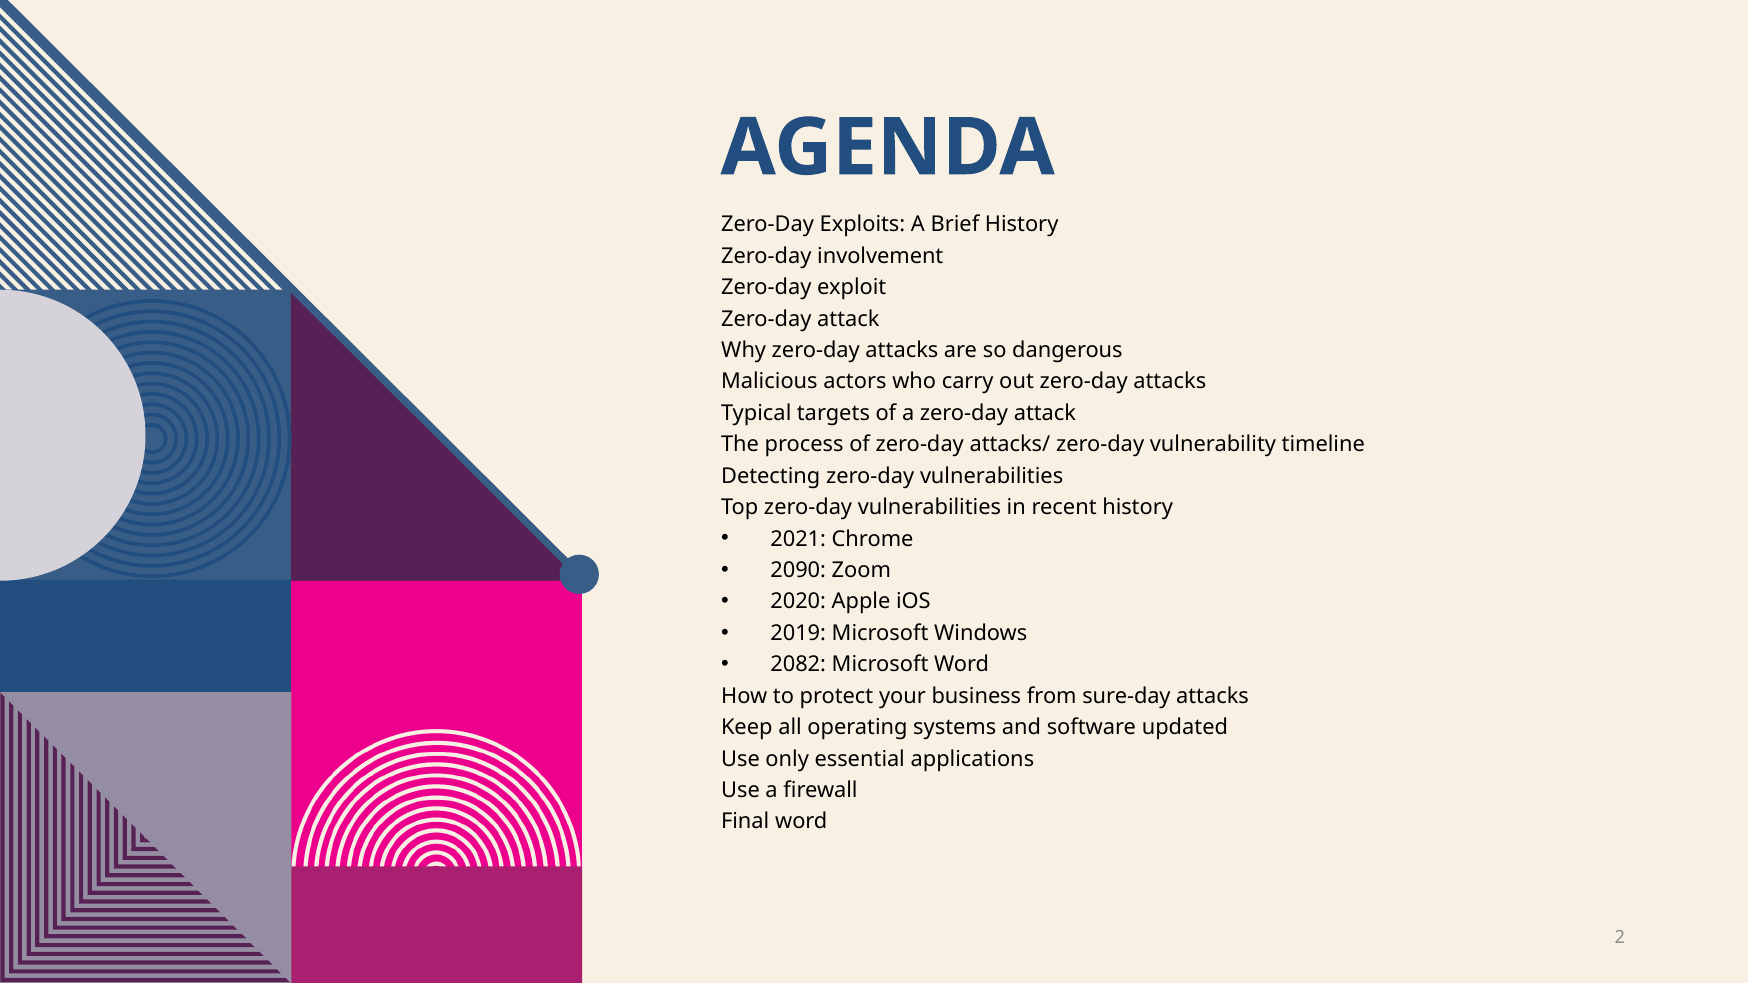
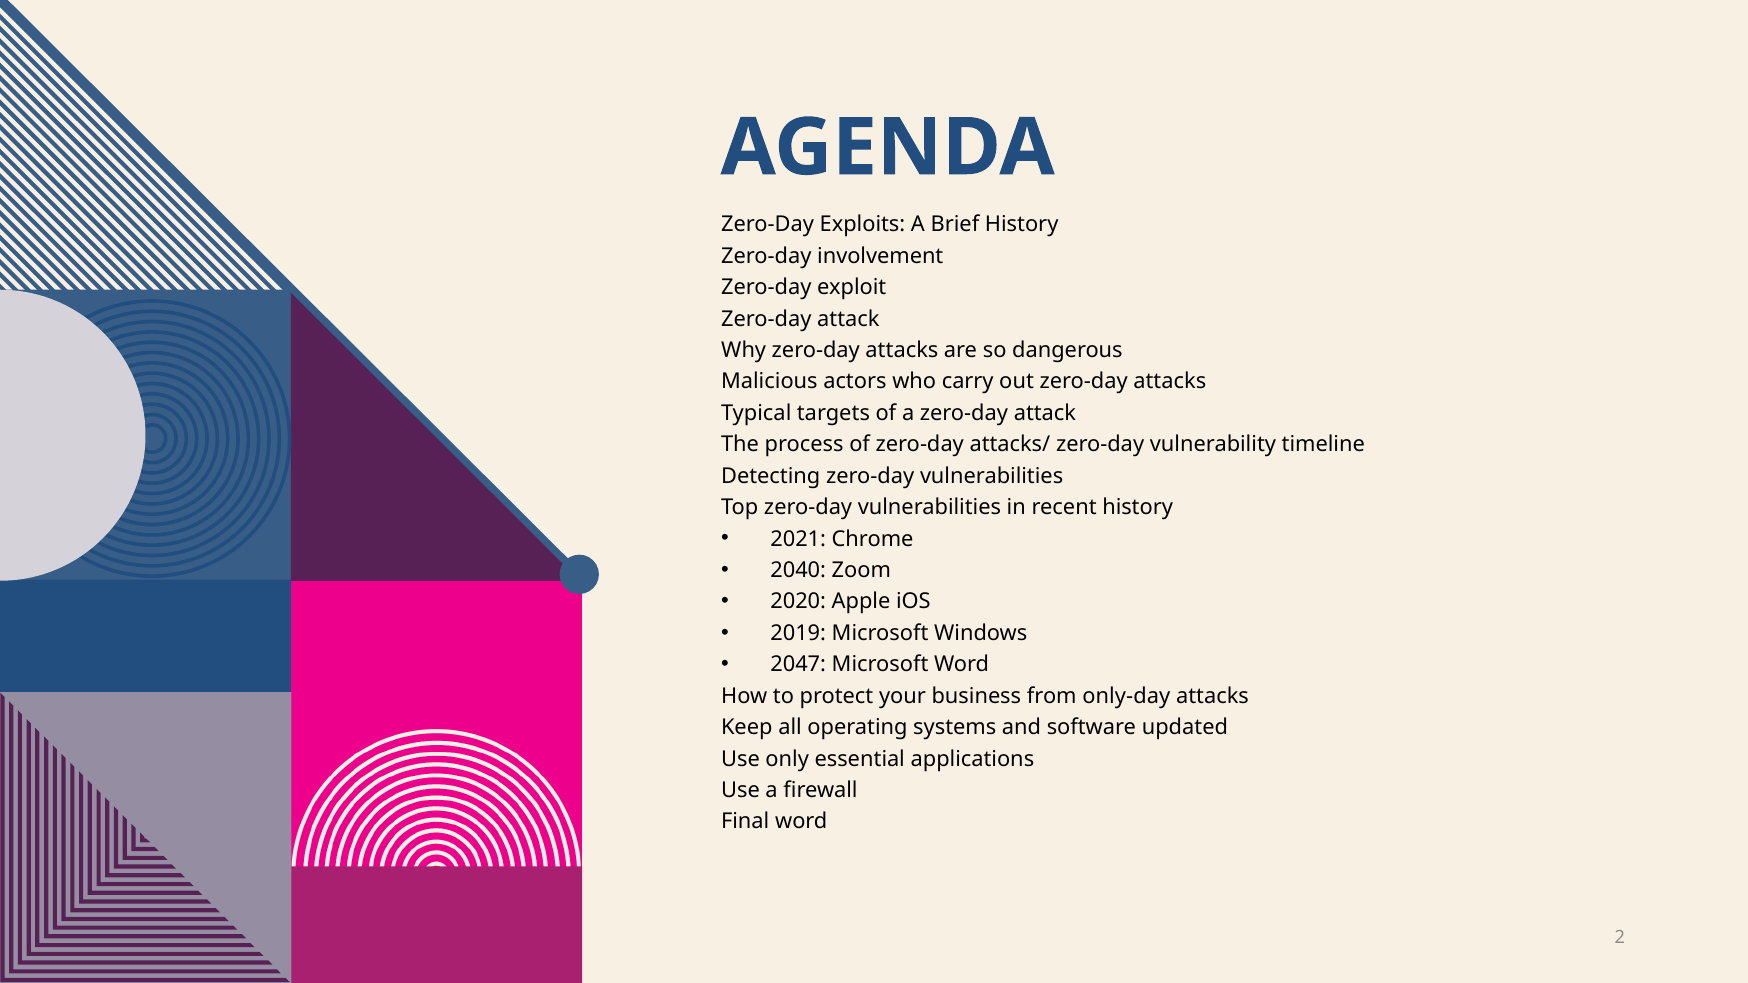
2090: 2090 -> 2040
2082: 2082 -> 2047
sure-day: sure-day -> only-day
